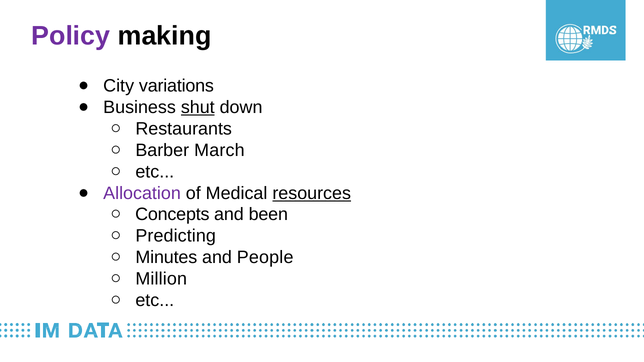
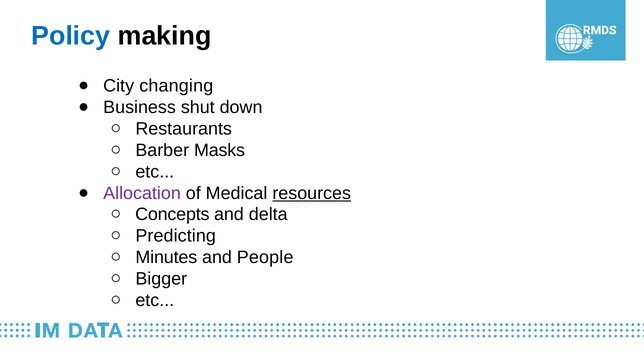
Policy colour: purple -> blue
variations: variations -> changing
shut underline: present -> none
March: March -> Masks
been: been -> delta
Million: Million -> Bigger
